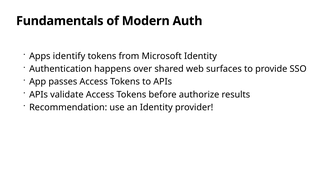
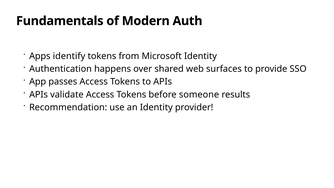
authorize: authorize -> someone
